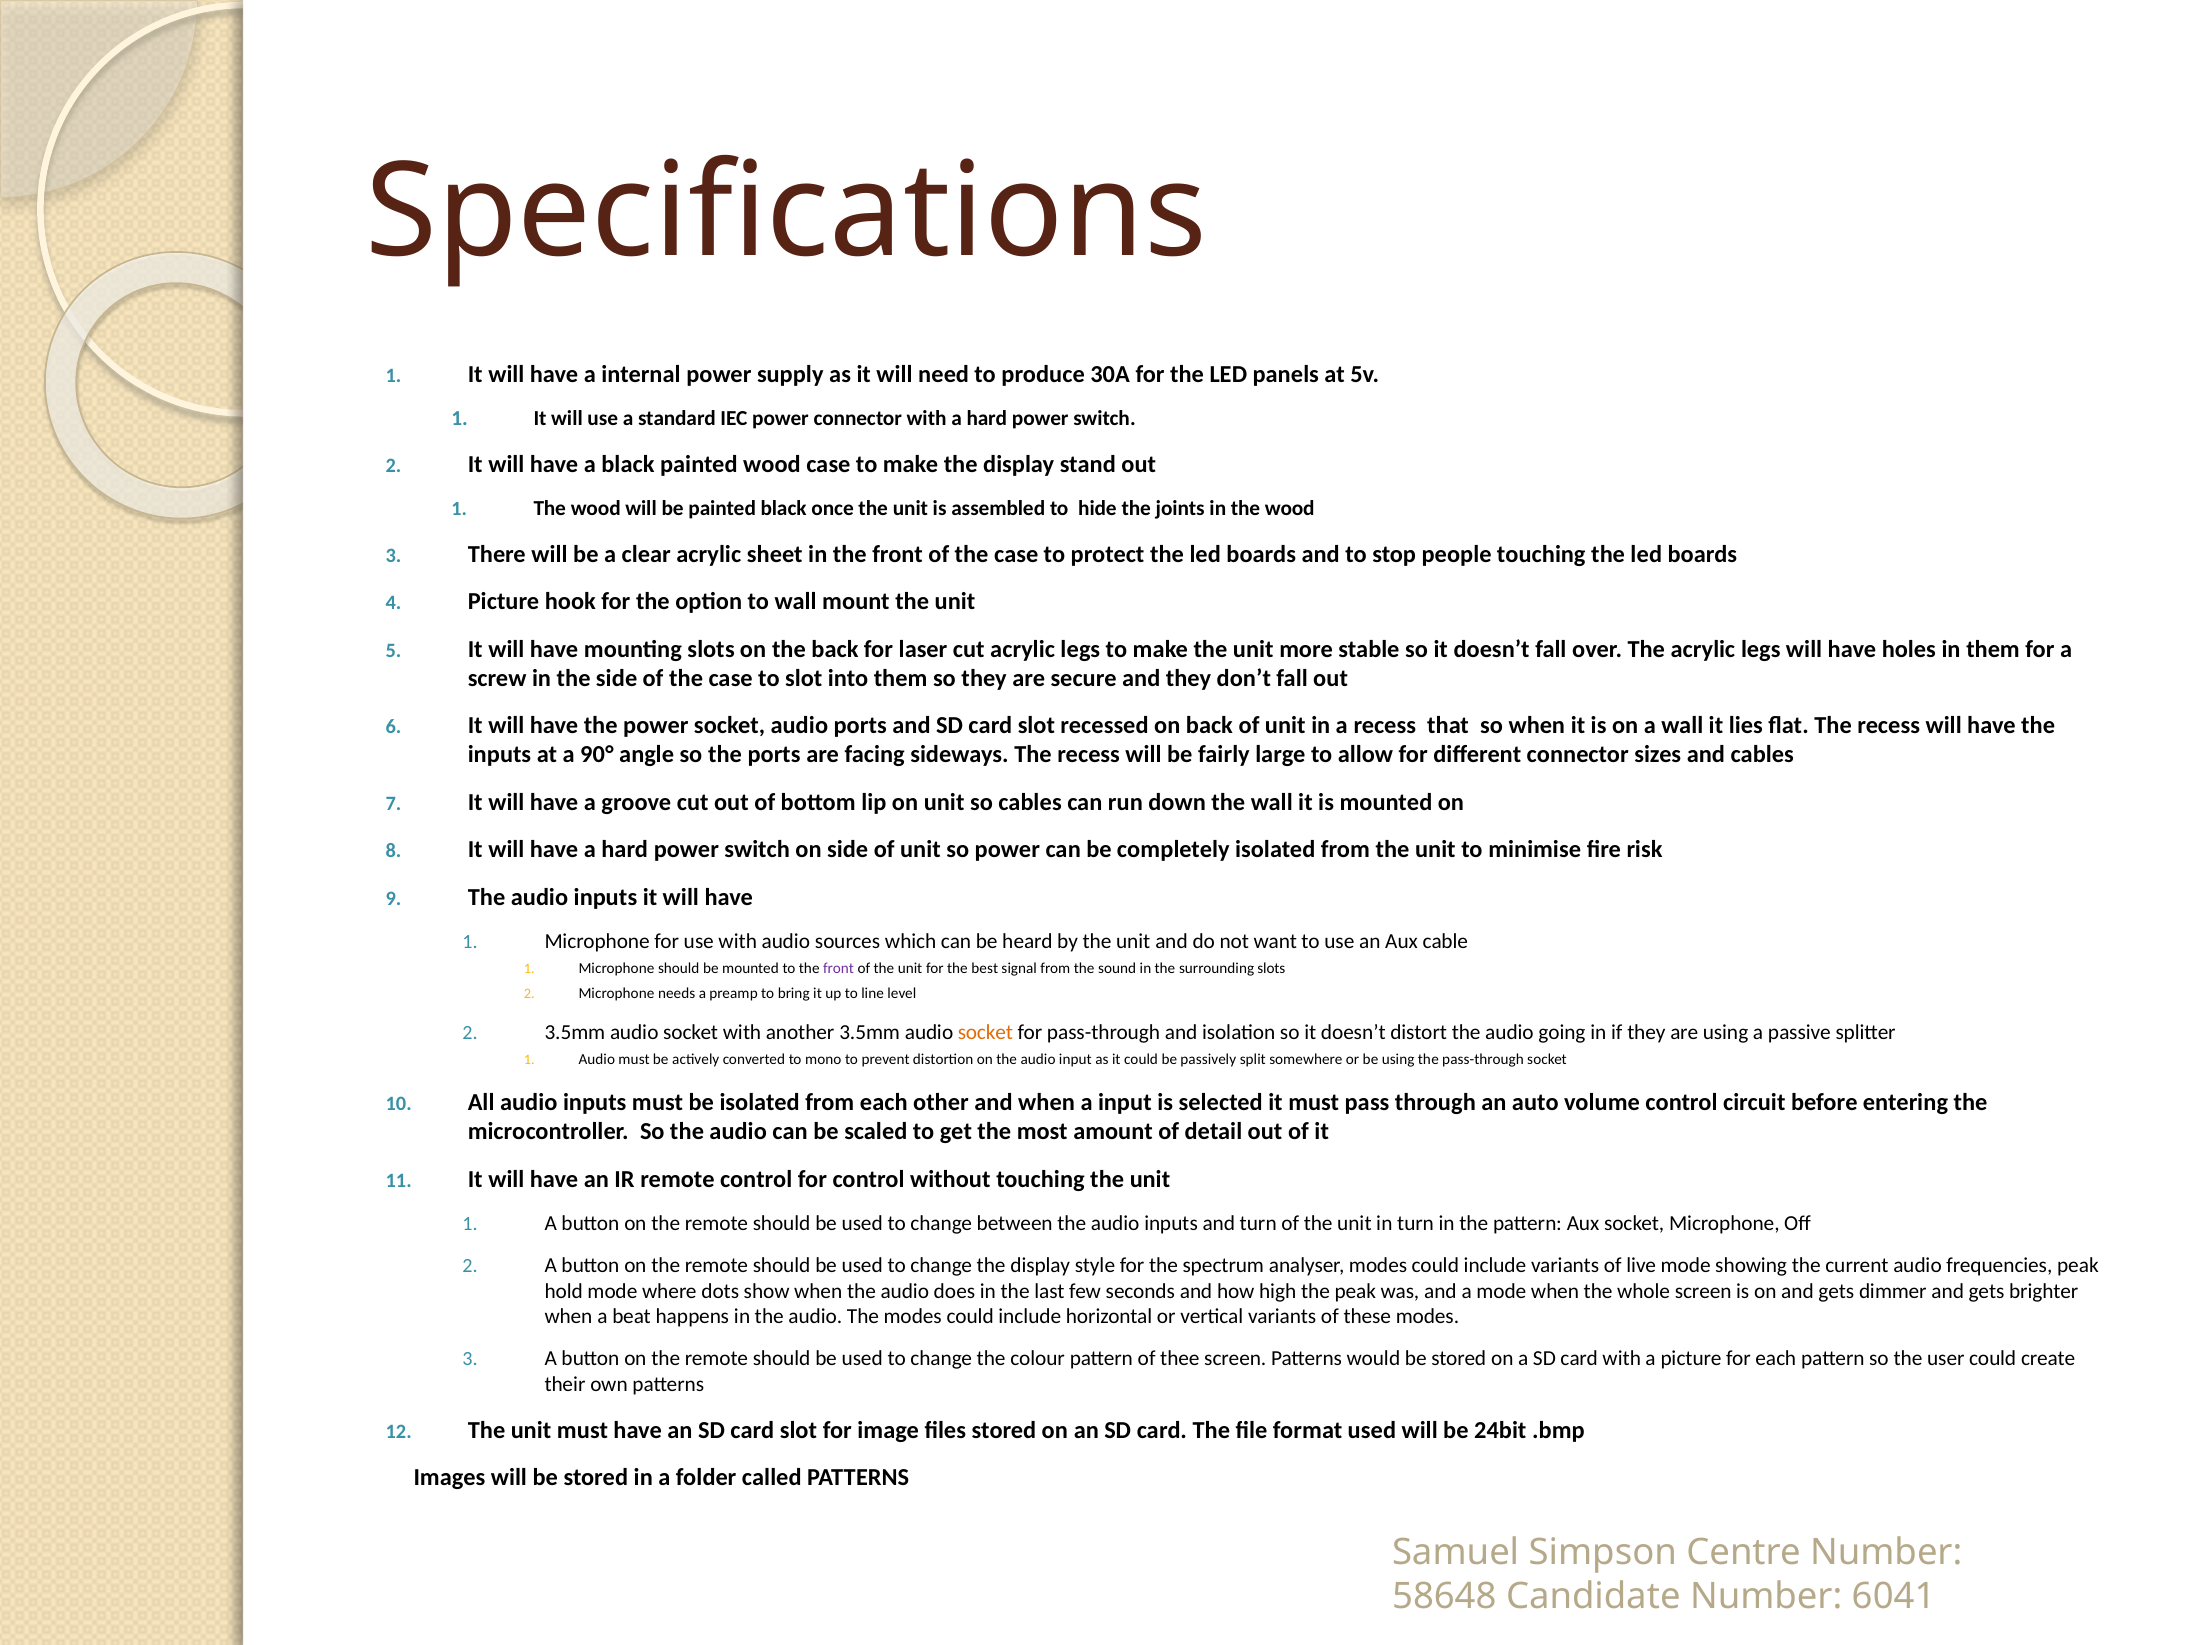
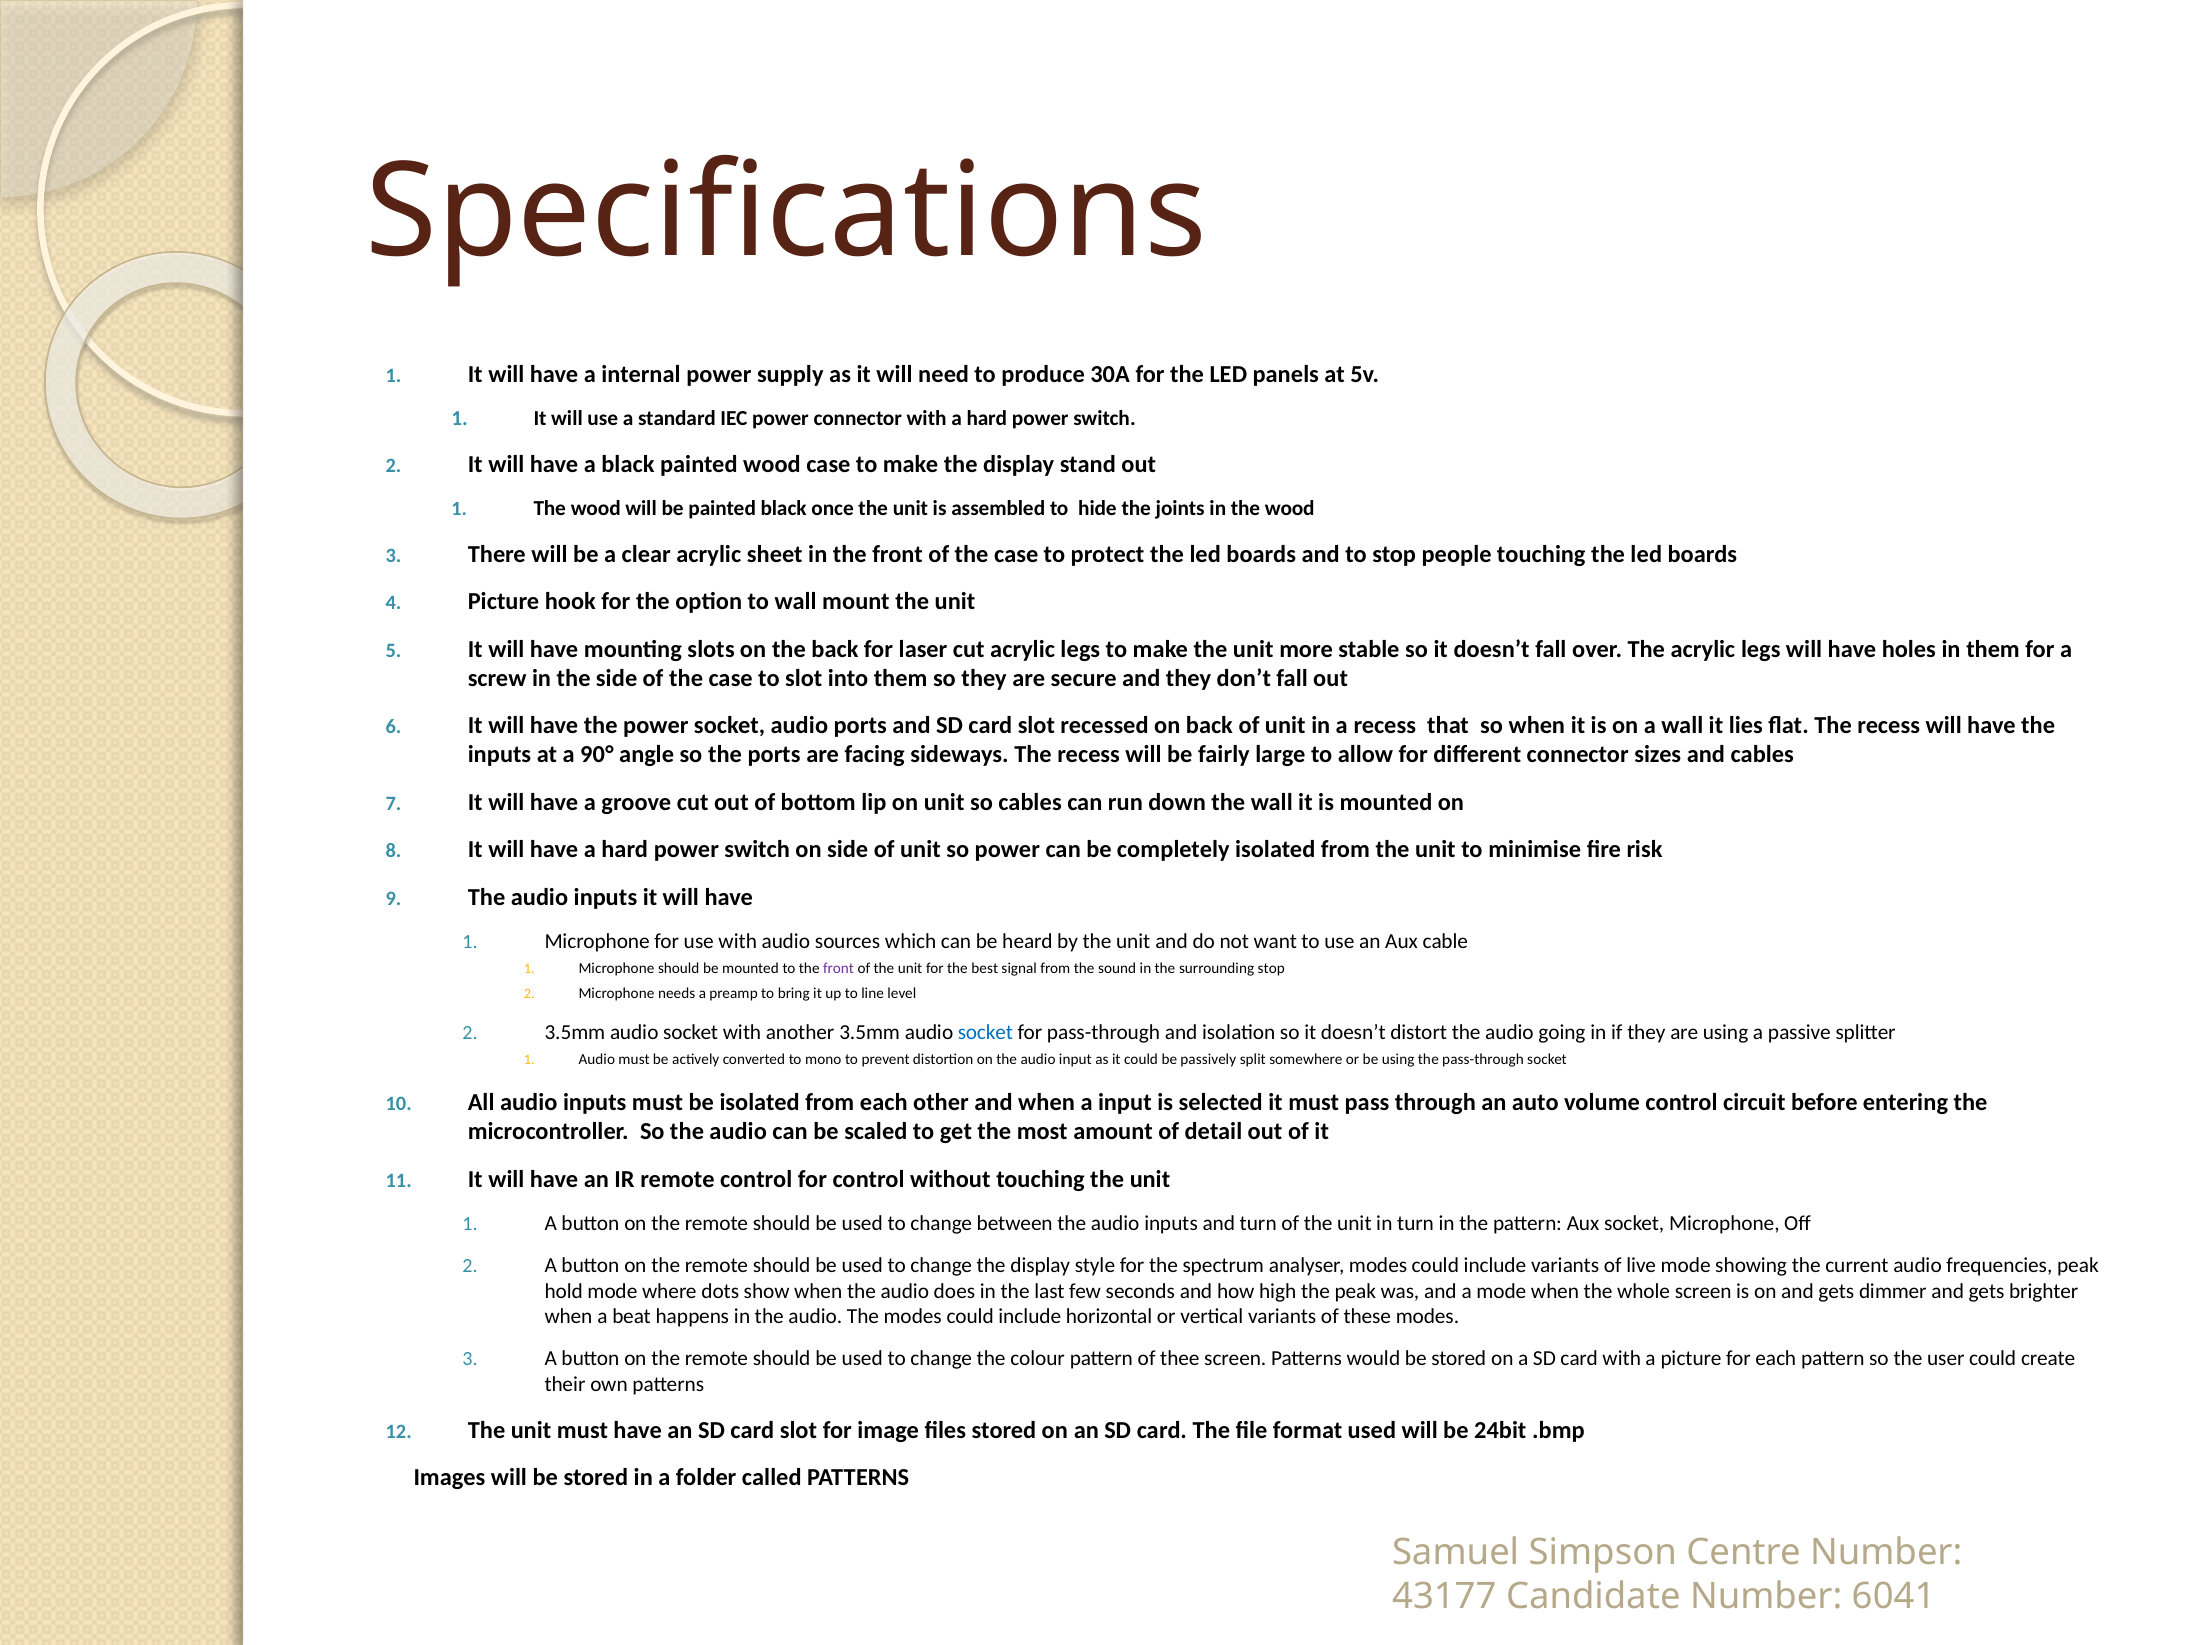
surrounding slots: slots -> stop
socket at (985, 1032) colour: orange -> blue
58648: 58648 -> 43177
